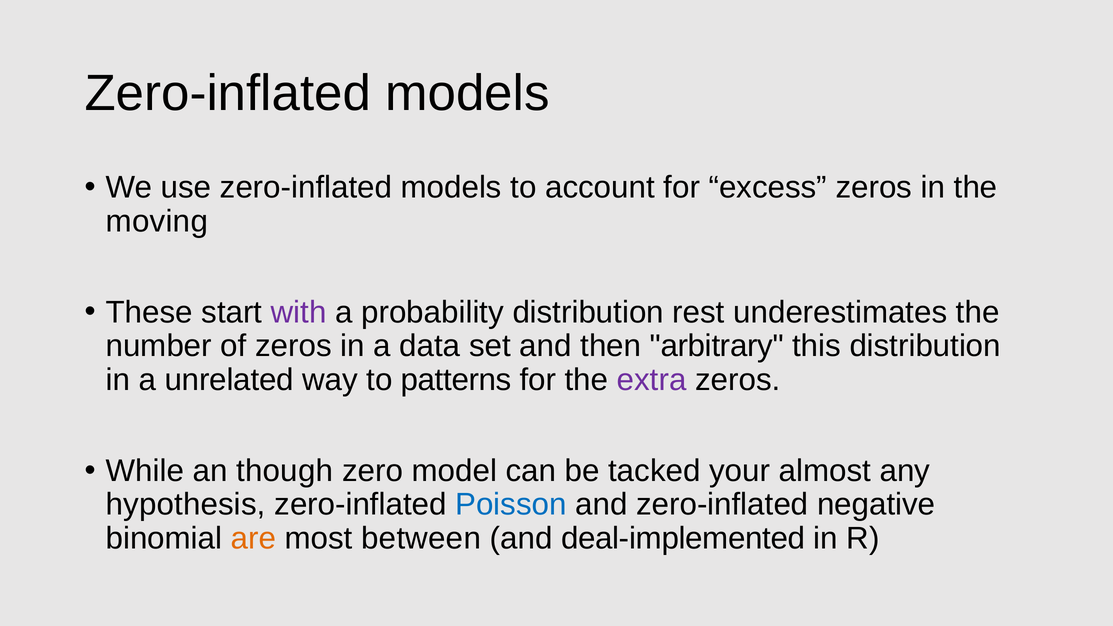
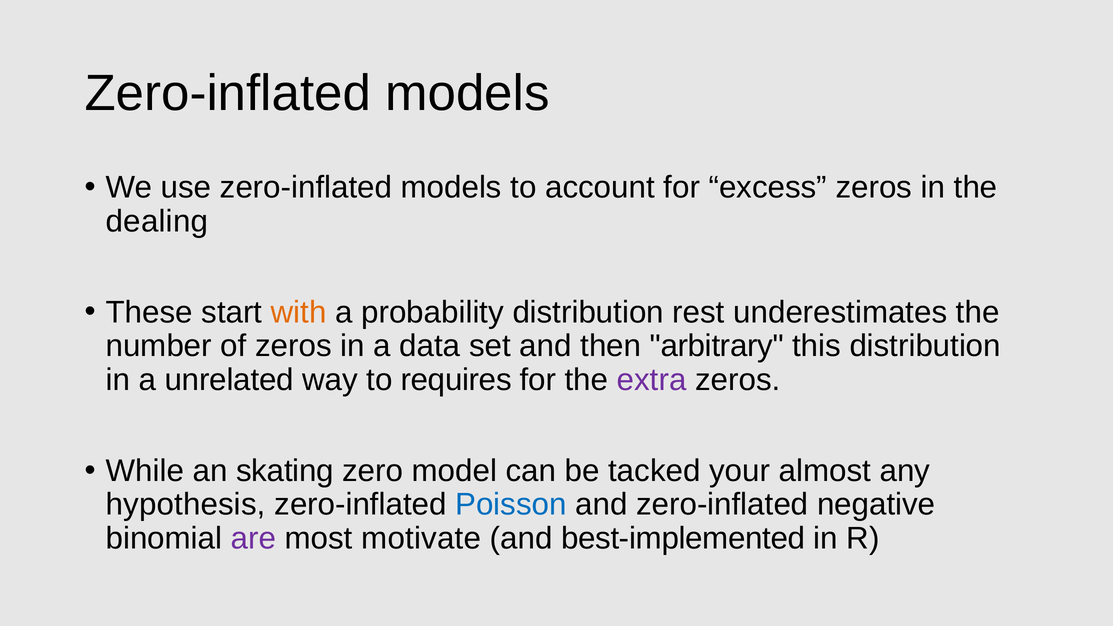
moving: moving -> dealing
with colour: purple -> orange
patterns: patterns -> requires
though: though -> skating
are colour: orange -> purple
between: between -> motivate
deal-implemented: deal-implemented -> best-implemented
